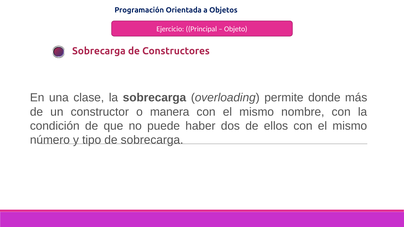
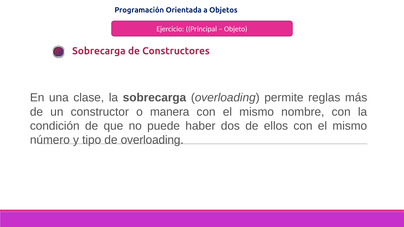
donde: donde -> reglas
de sobrecarga: sobrecarga -> overloading
